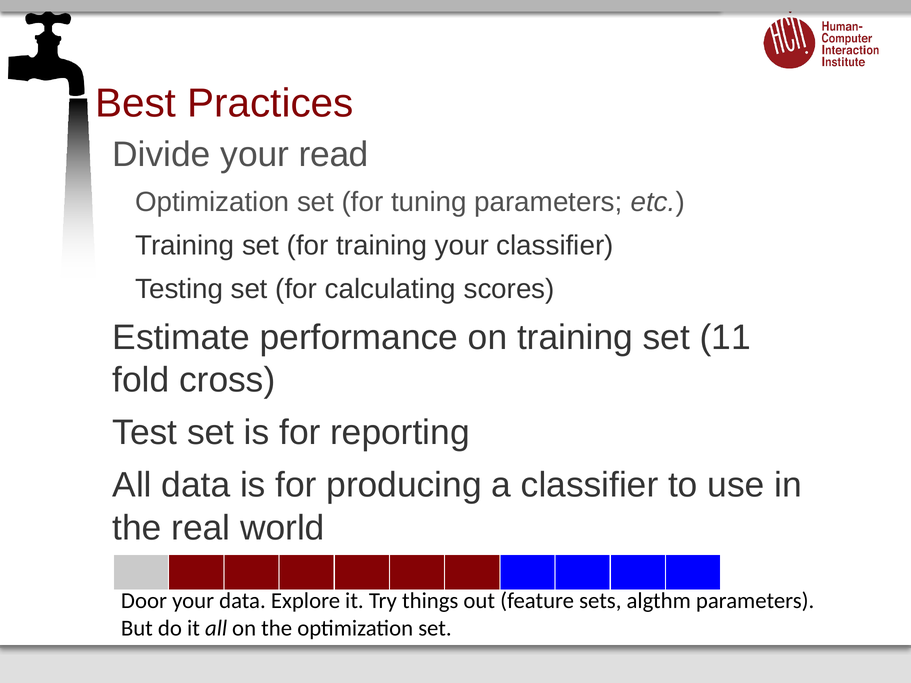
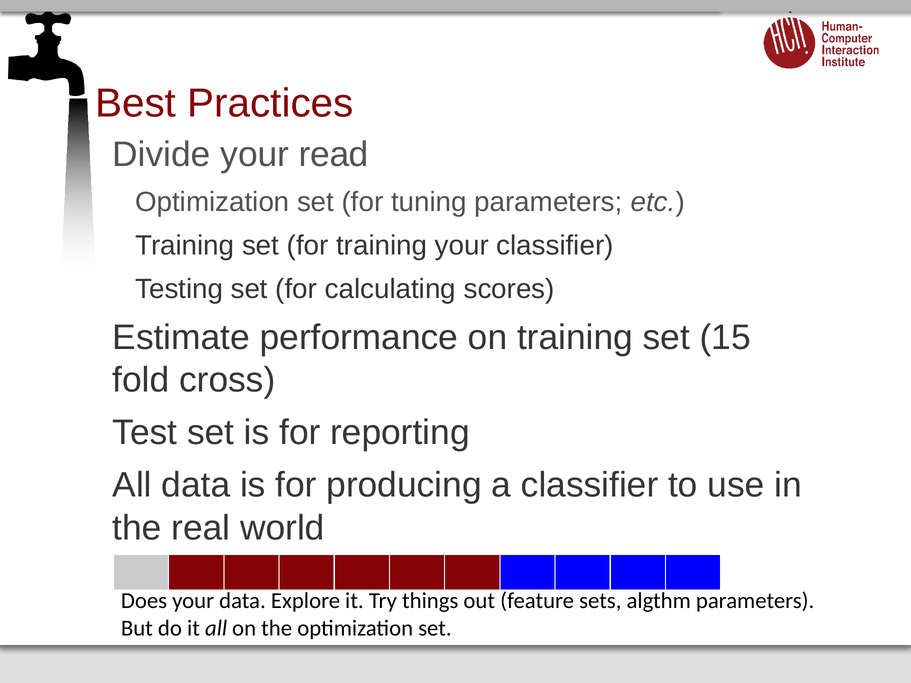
11: 11 -> 15
Door: Door -> Does
